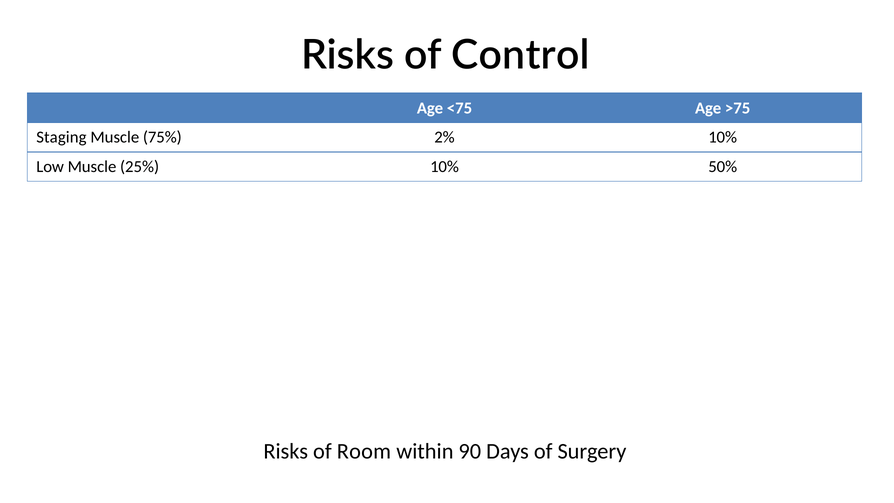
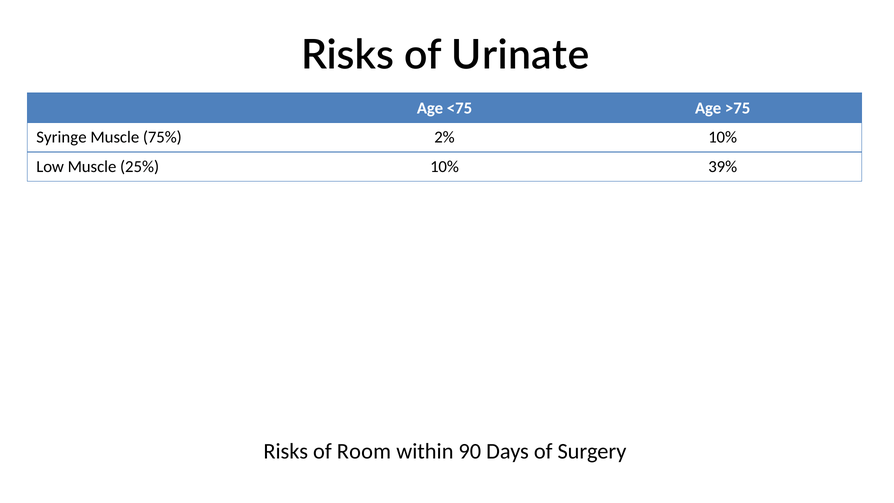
Control: Control -> Urinate
Staging: Staging -> Syringe
50%: 50% -> 39%
